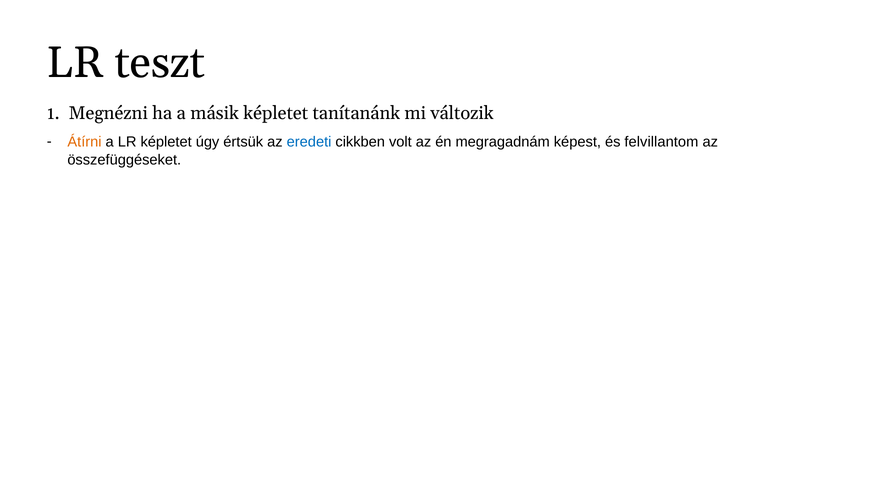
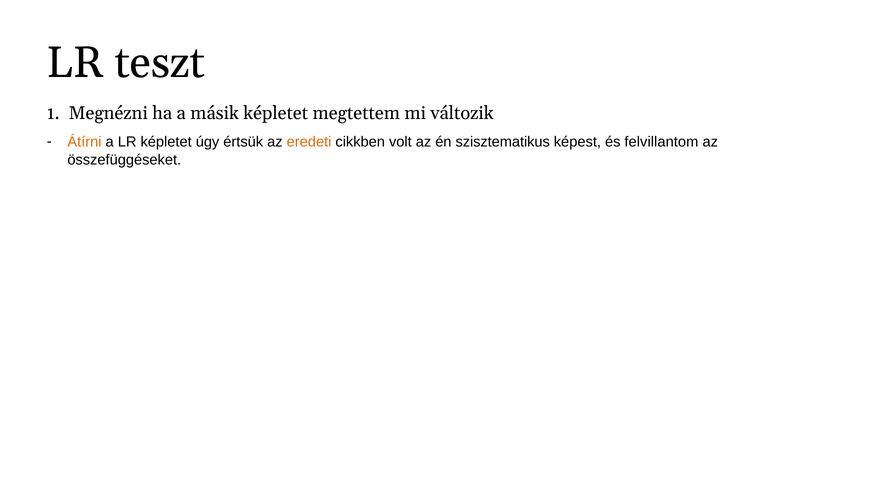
tanítanánk: tanítanánk -> megtettem
eredeti colour: blue -> orange
megragadnám: megragadnám -> szisztematikus
